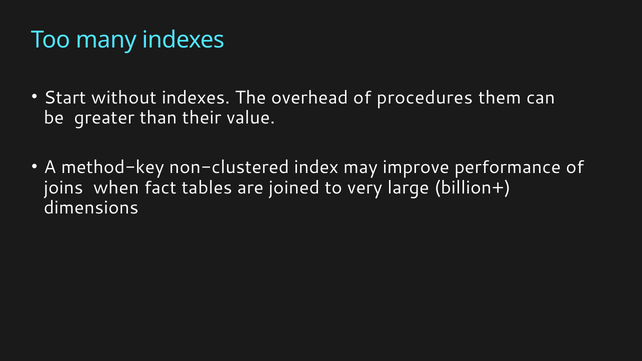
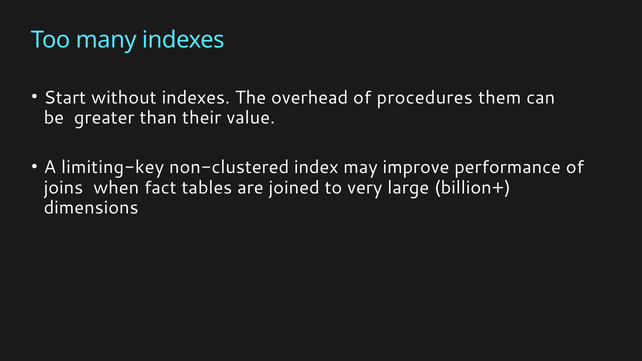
method-key: method-key -> limiting-key
